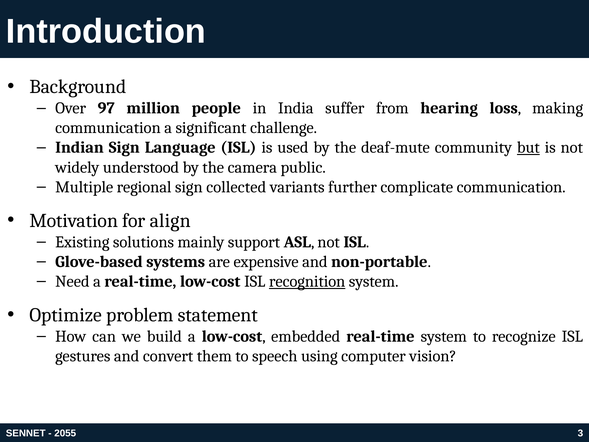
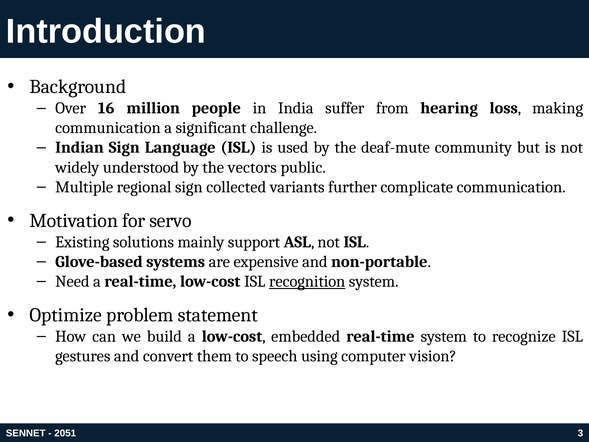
97: 97 -> 16
but underline: present -> none
camera: camera -> vectors
align: align -> servo
2055: 2055 -> 2051
